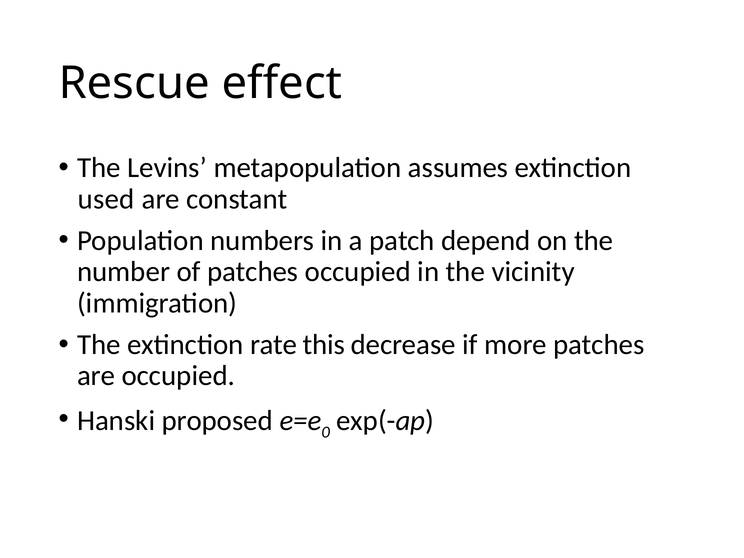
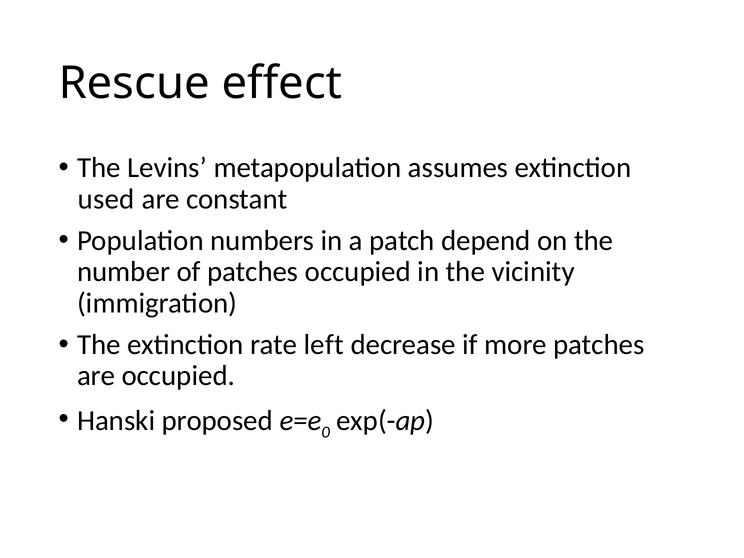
this: this -> left
